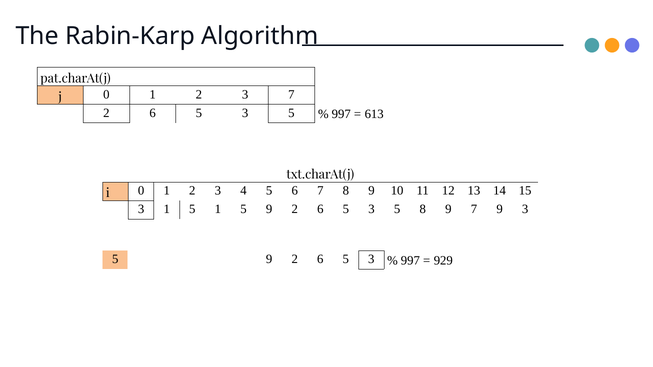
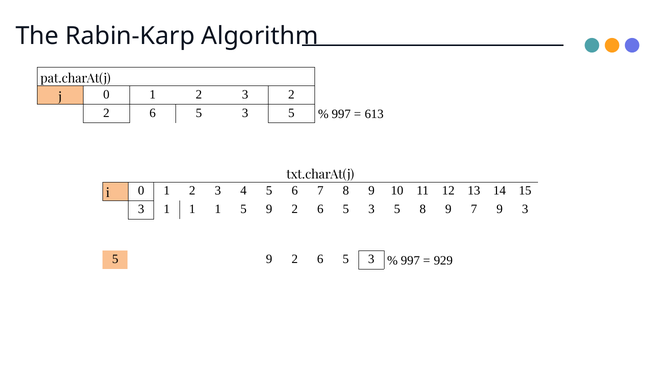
3 7: 7 -> 2
3 1 5: 5 -> 1
